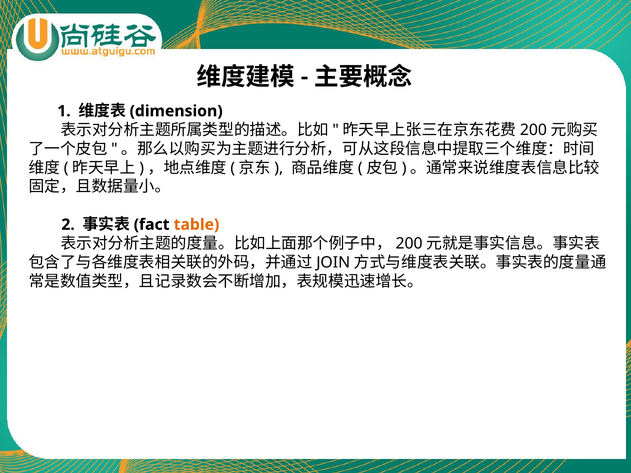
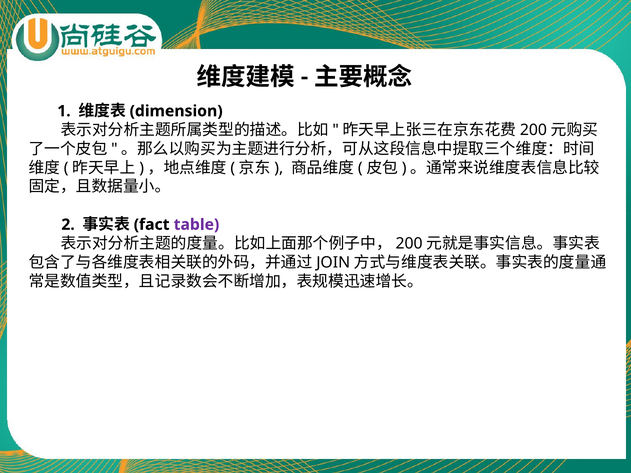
table colour: orange -> purple
